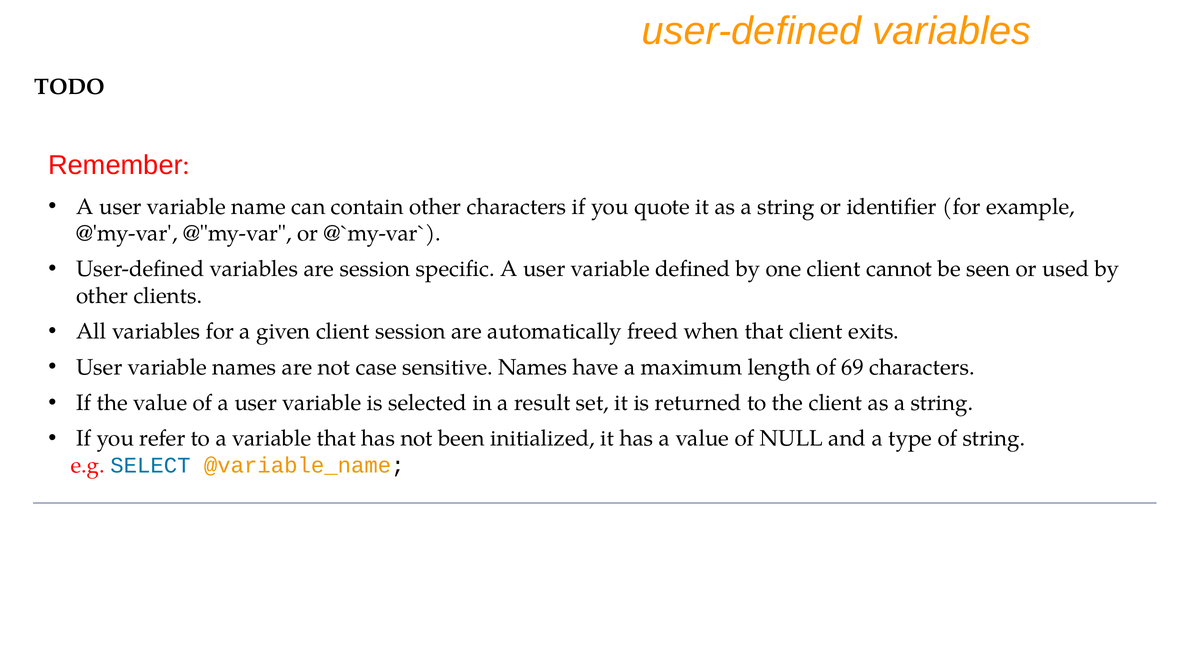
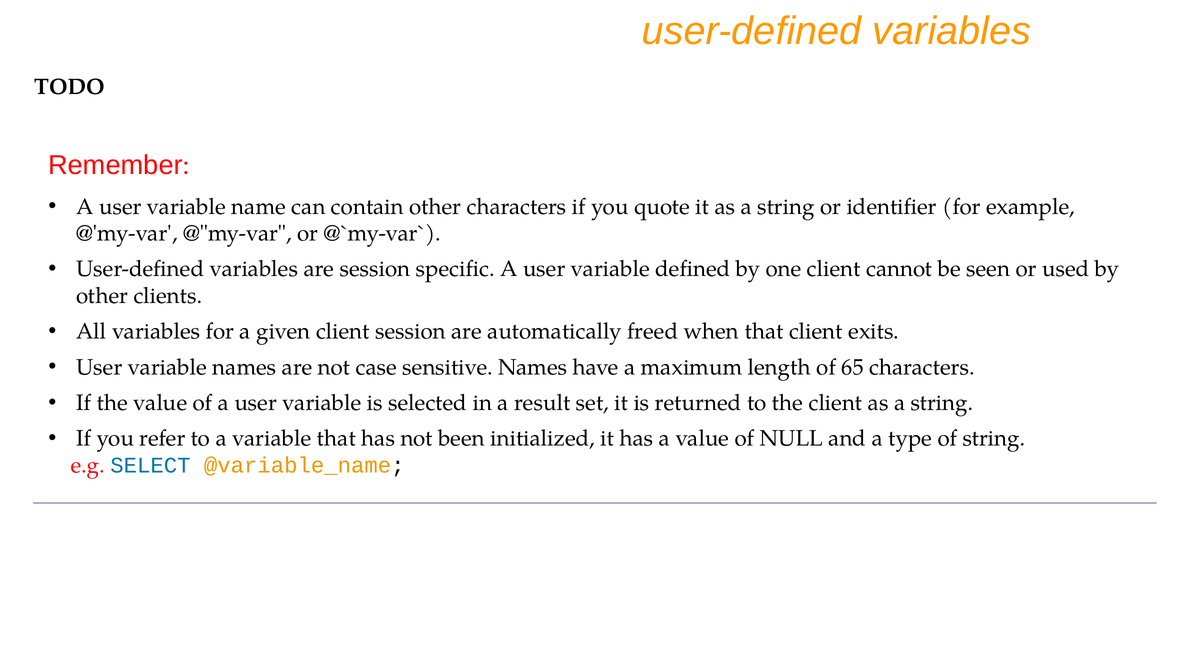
69: 69 -> 65
